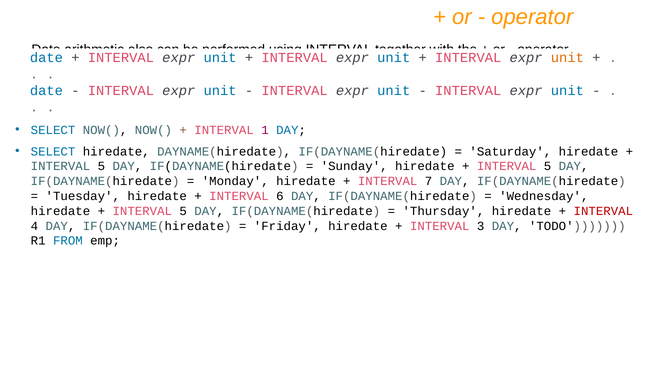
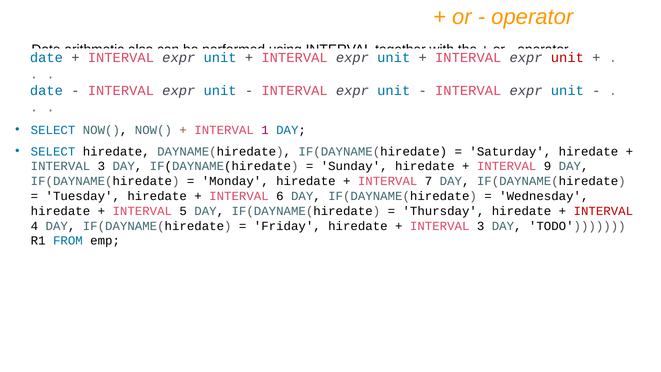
unit at (567, 58) colour: orange -> red
5 at (101, 166): 5 -> 3
5 at (548, 166): 5 -> 9
